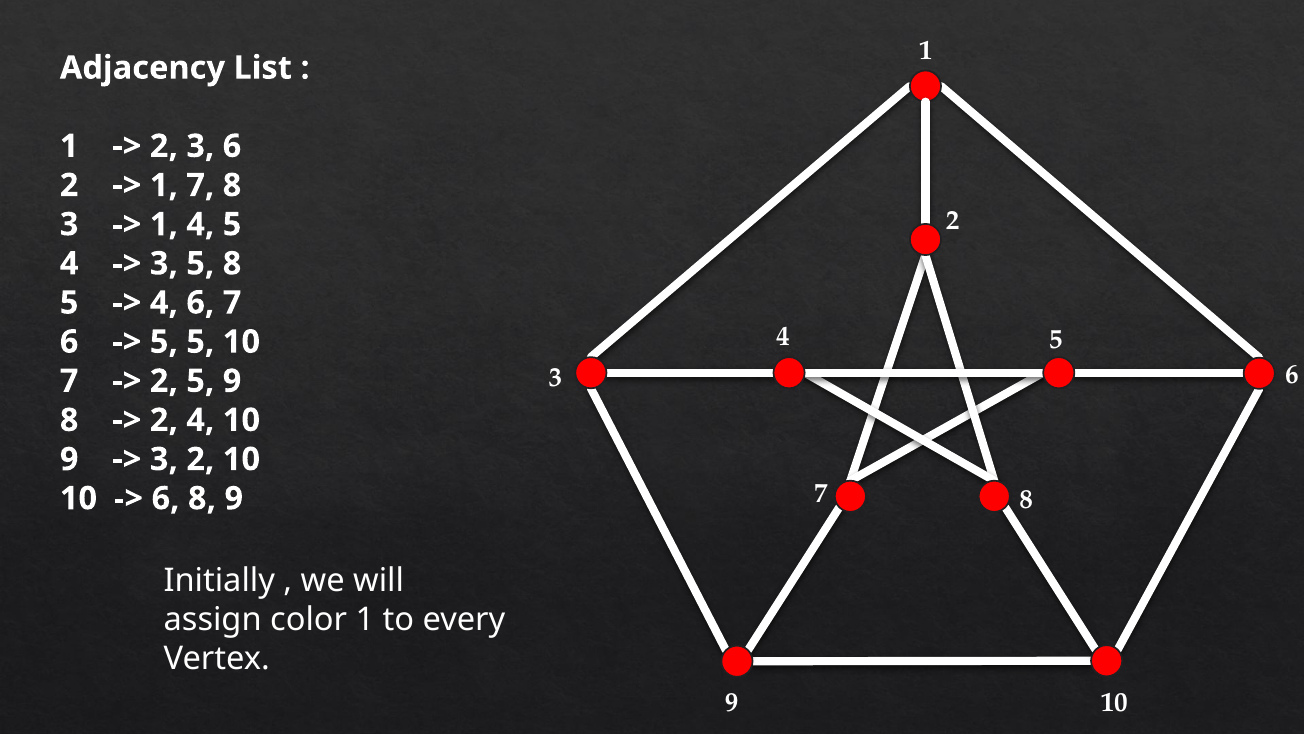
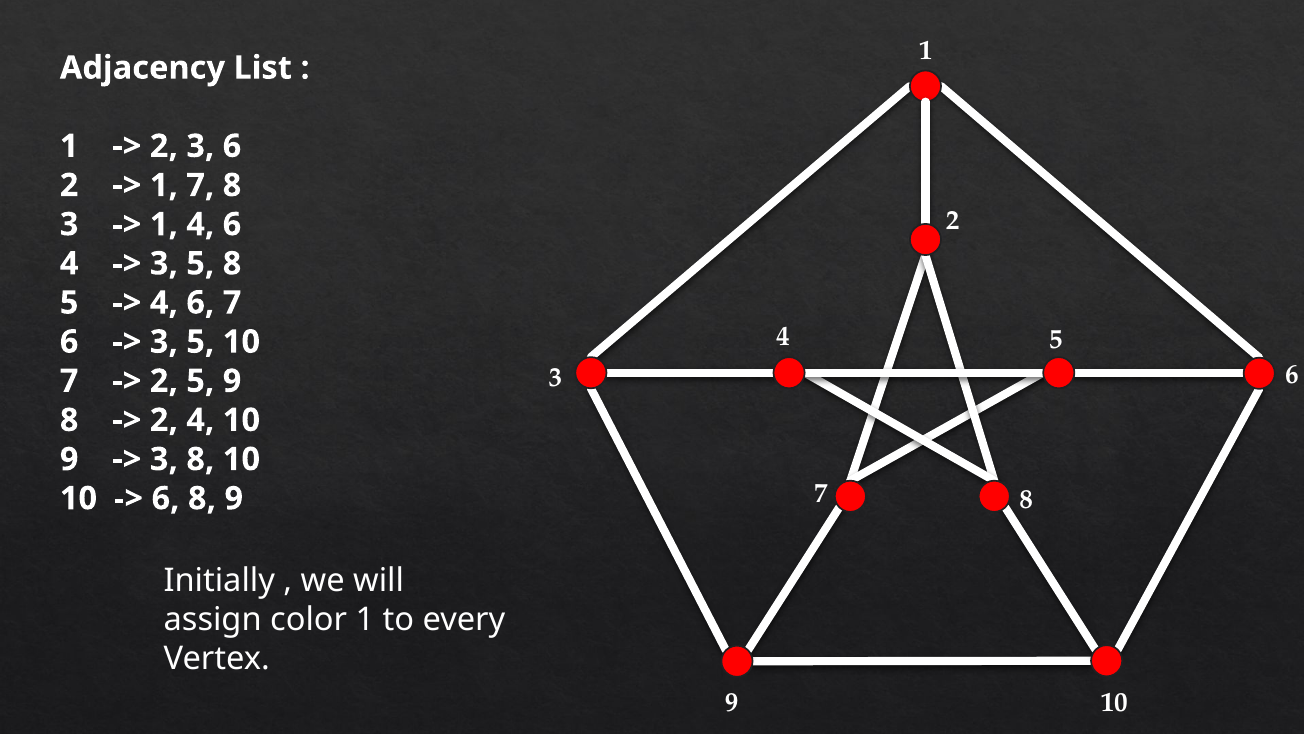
1 4 5: 5 -> 6
5 at (164, 342): 5 -> 3
3 2: 2 -> 8
